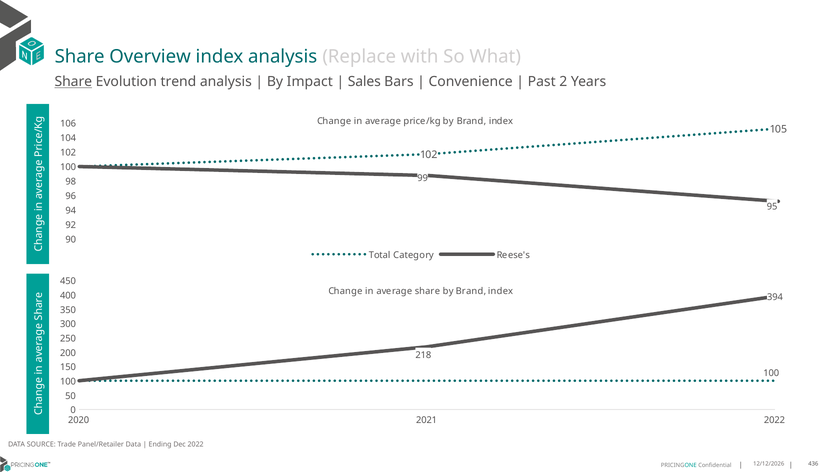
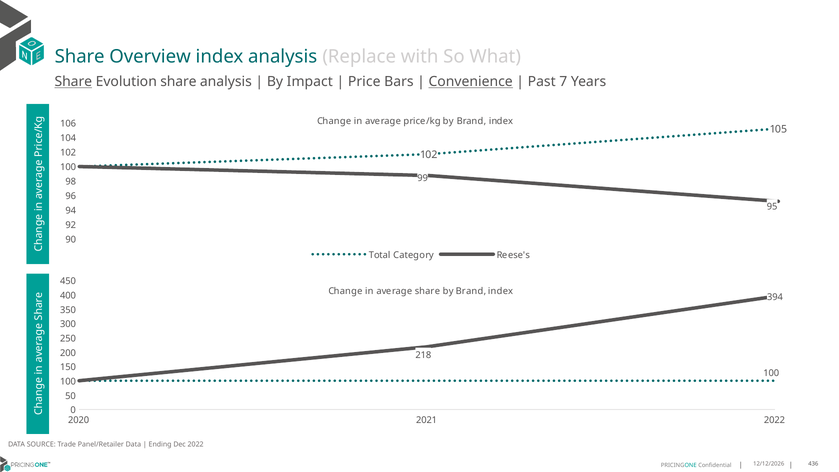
Evolution trend: trend -> share
Sales: Sales -> Price
Convenience underline: none -> present
2: 2 -> 7
